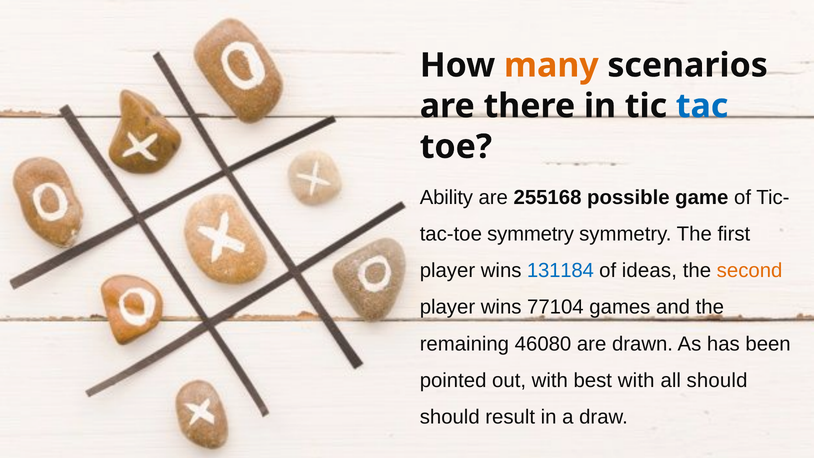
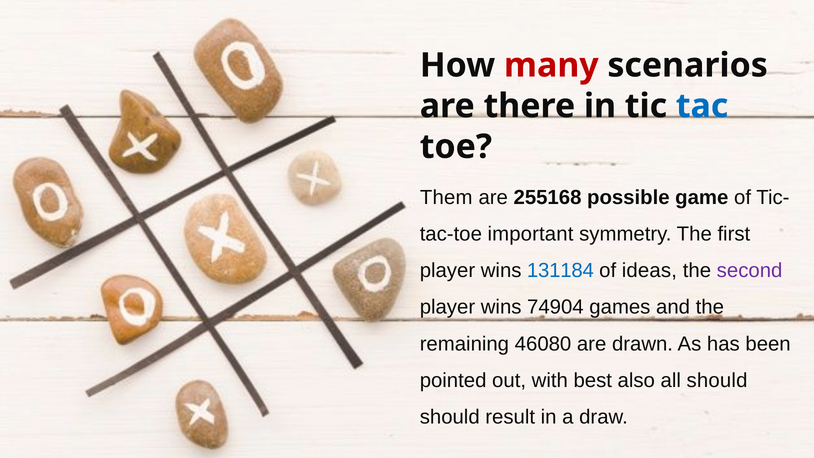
many colour: orange -> red
Ability: Ability -> Them
symmetry at (531, 234): symmetry -> important
second colour: orange -> purple
77104: 77104 -> 74904
best with: with -> also
